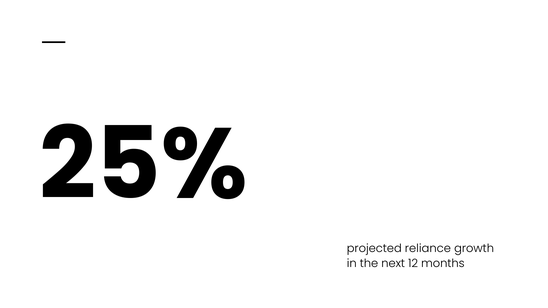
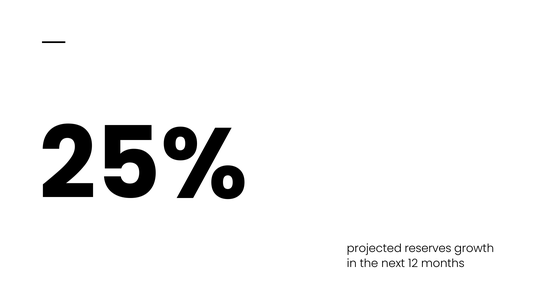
reliance: reliance -> reserves
